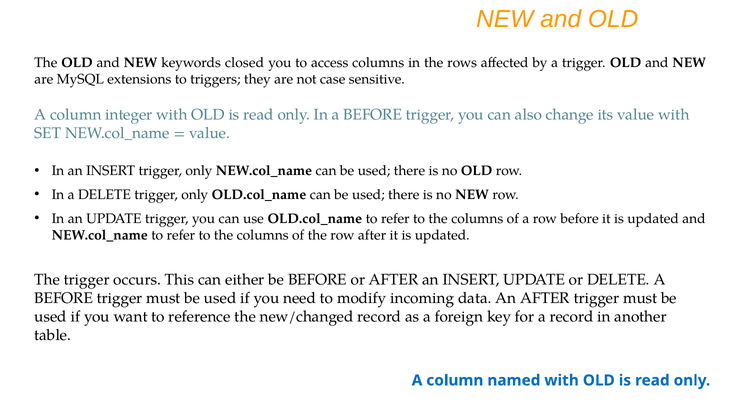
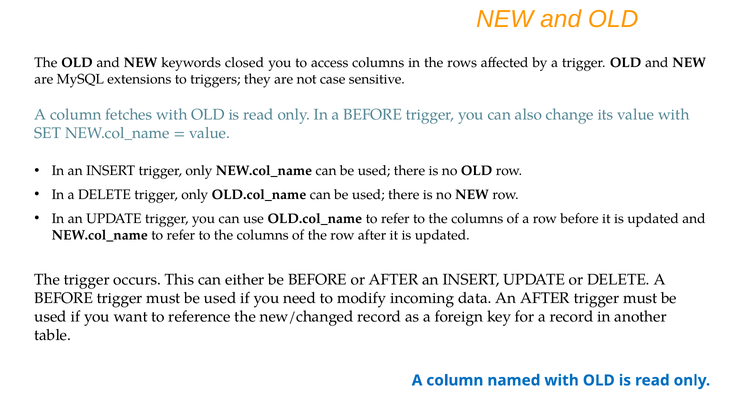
integer: integer -> fetches
